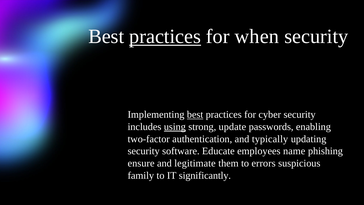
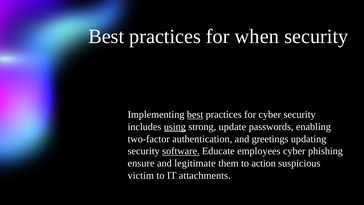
practices at (165, 37) underline: present -> none
typically: typically -> greetings
software underline: none -> present
employees name: name -> cyber
errors: errors -> action
family: family -> victim
significantly: significantly -> attachments
